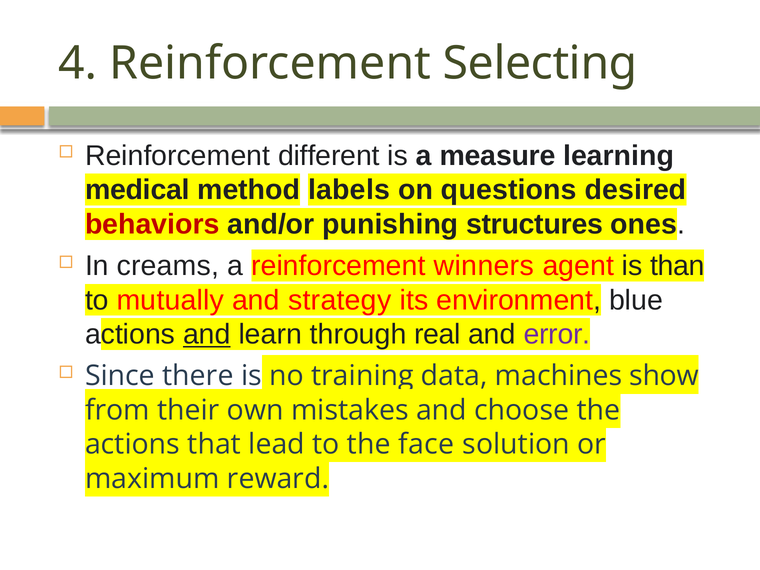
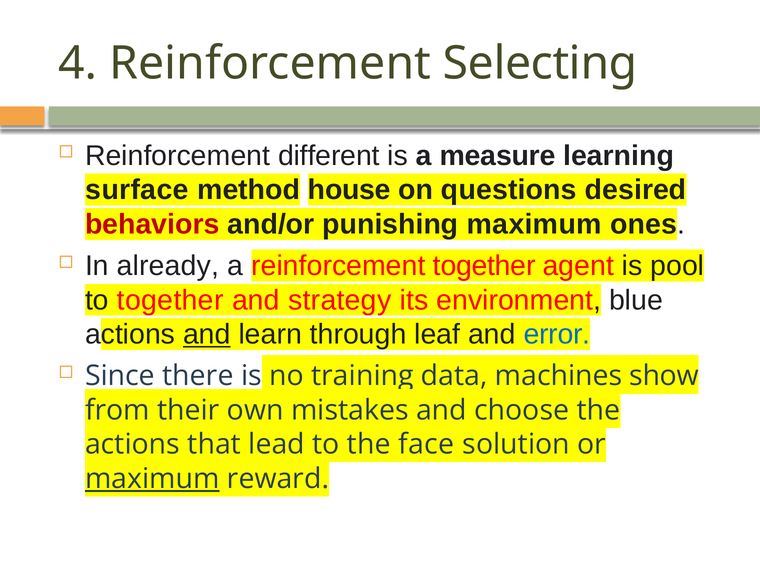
medical: medical -> surface
labels: labels -> house
punishing structures: structures -> maximum
creams: creams -> already
reinforcement winners: winners -> together
than: than -> pool
to mutually: mutually -> together
real: real -> leaf
error colour: purple -> blue
maximum at (152, 479) underline: none -> present
